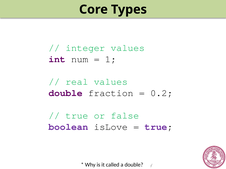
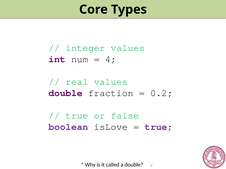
1: 1 -> 4
